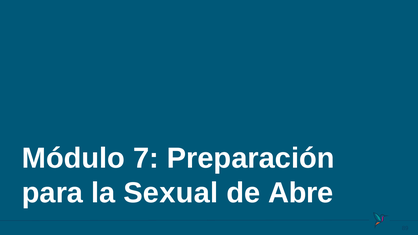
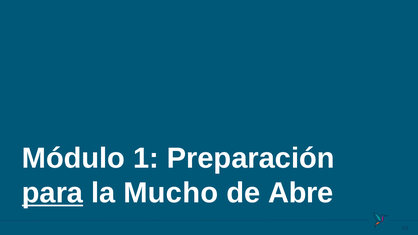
7: 7 -> 1
para underline: none -> present
Sexual: Sexual -> Mucho
